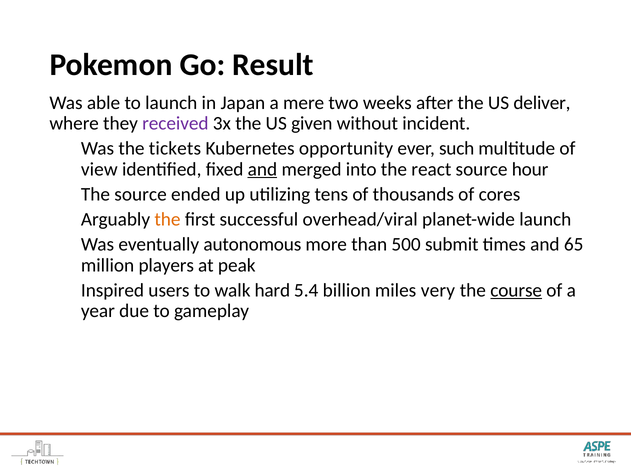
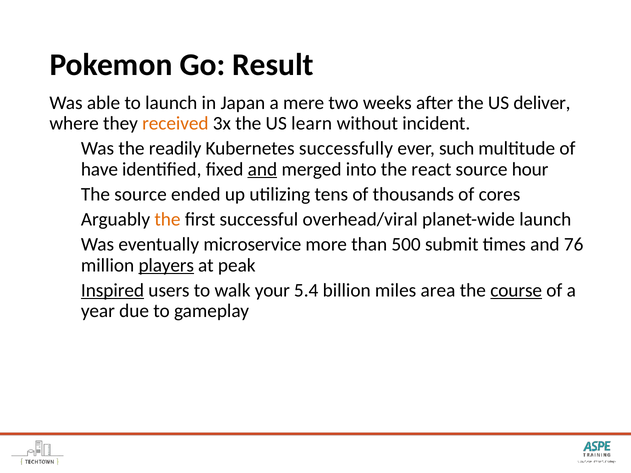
received colour: purple -> orange
given: given -> learn
tickets: tickets -> readily
opportunity: opportunity -> successfully
view: view -> have
autonomous: autonomous -> microservice
65: 65 -> 76
players underline: none -> present
Inspired underline: none -> present
hard: hard -> your
very: very -> area
